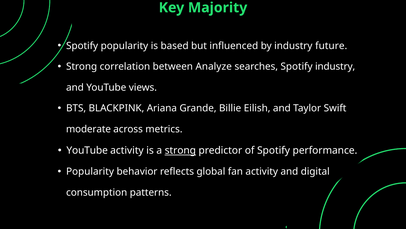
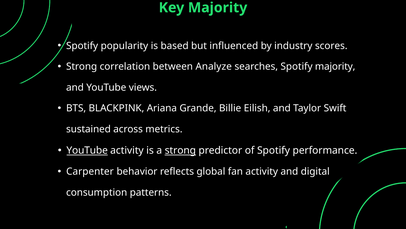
future: future -> scores
Spotify industry: industry -> majority
moderate: moderate -> sustained
YouTube at (87, 150) underline: none -> present
Popularity at (90, 171): Popularity -> Carpenter
